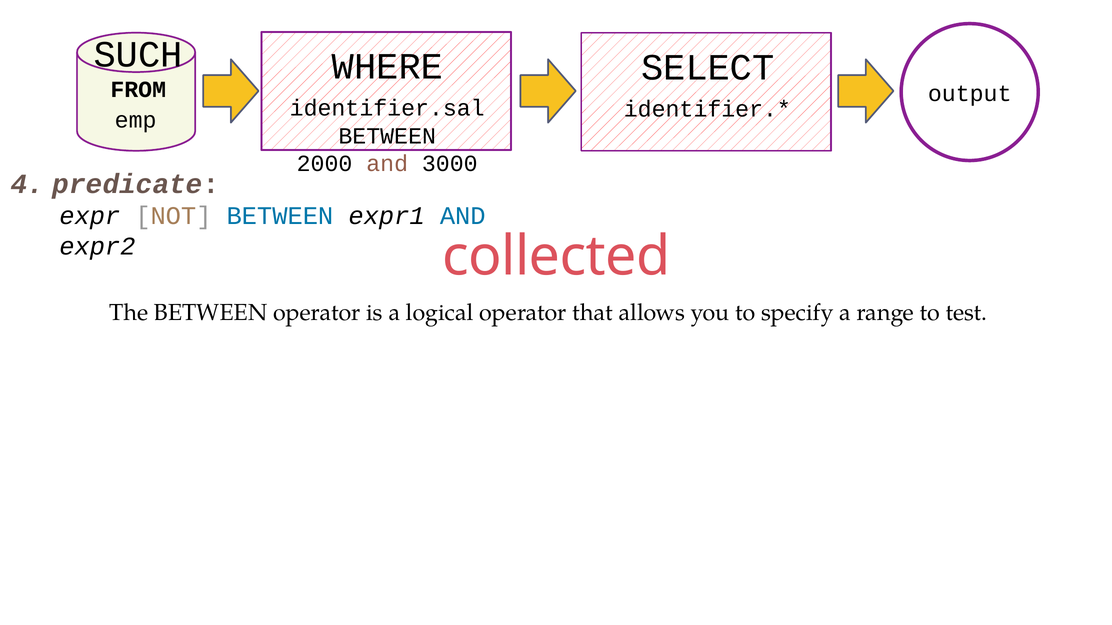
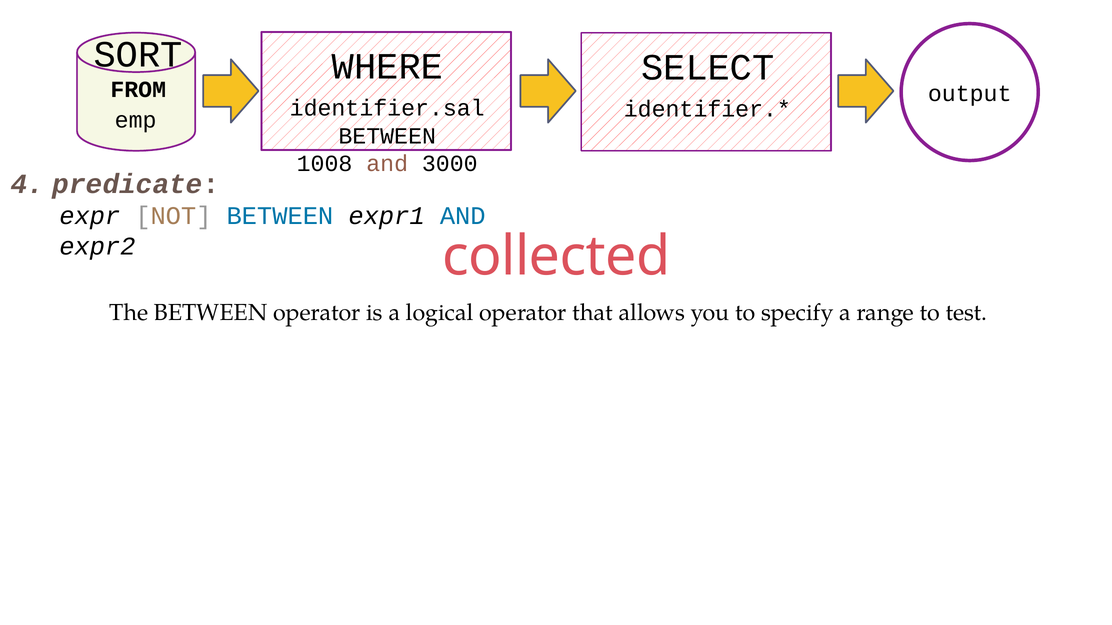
SUCH: SUCH -> SORT
2000: 2000 -> 1008
